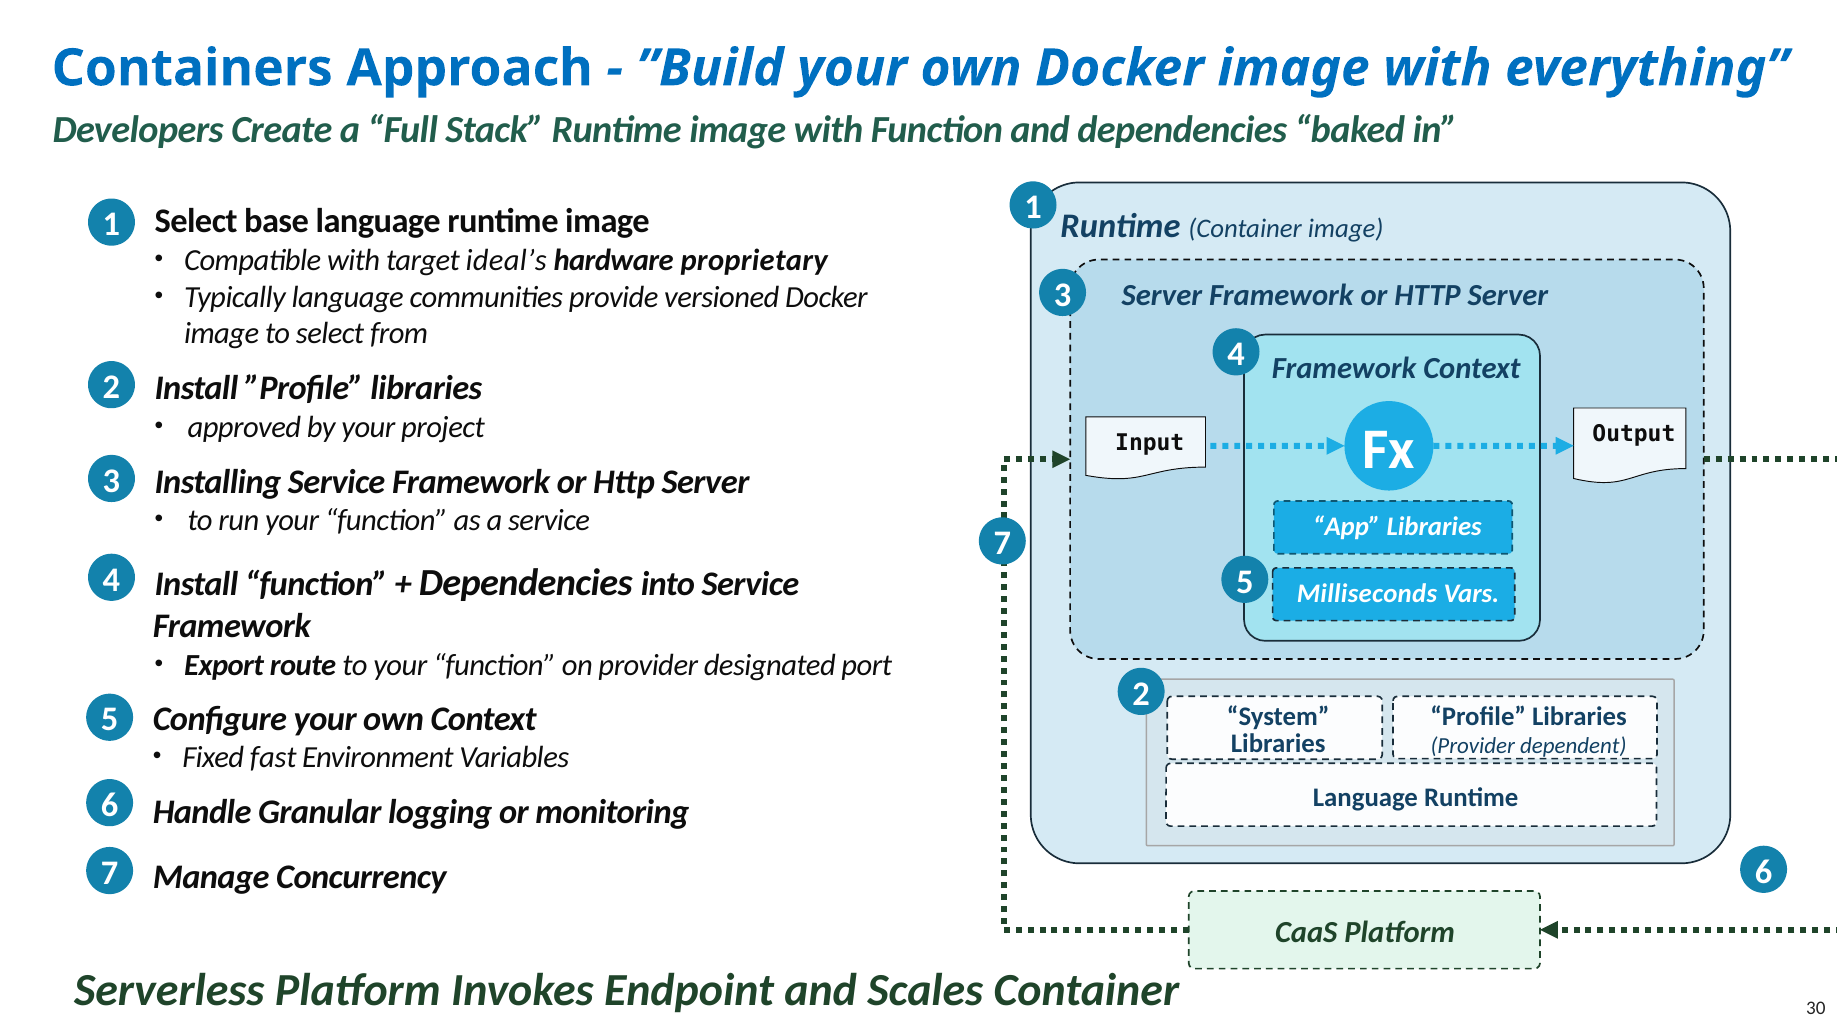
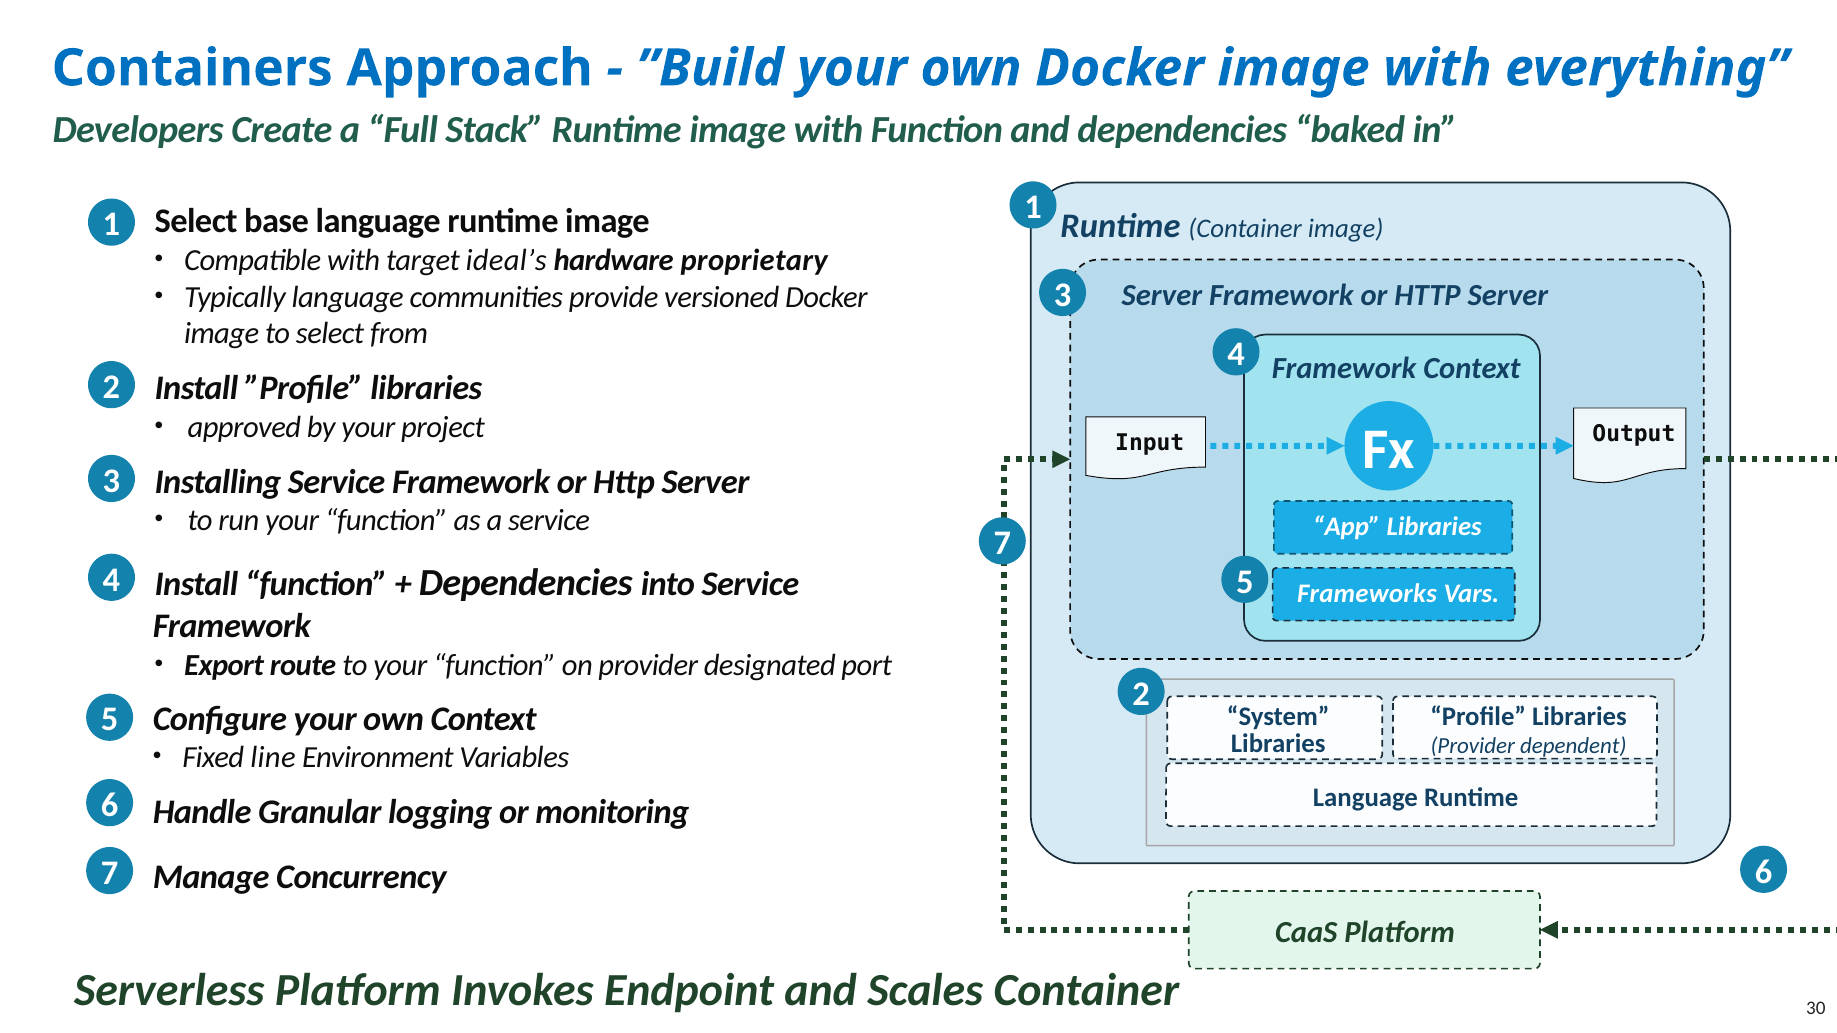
Milliseconds: Milliseconds -> Frameworks
fast: fast -> line
